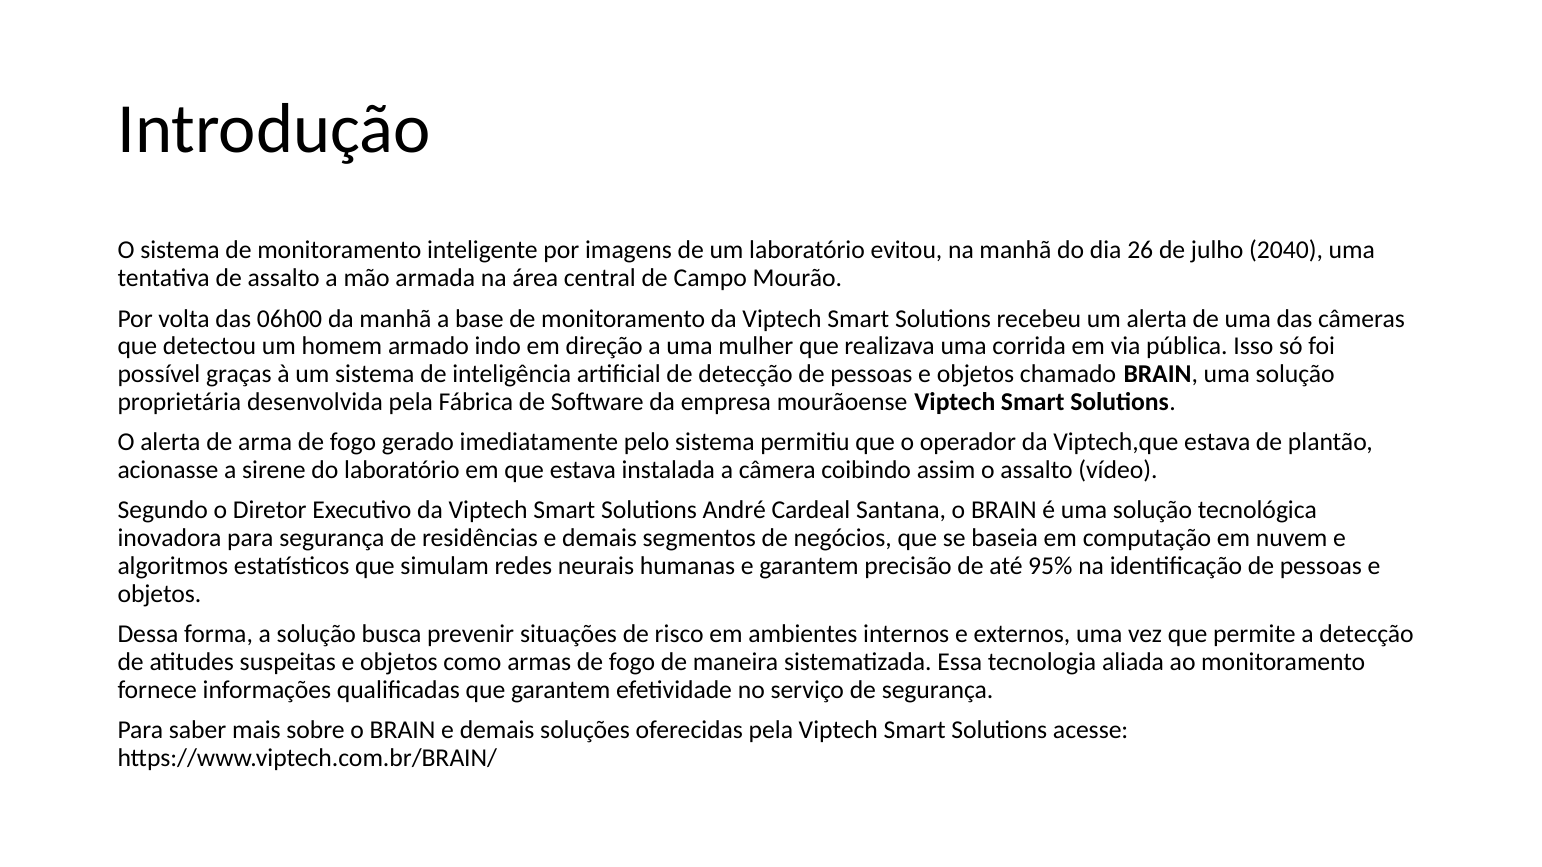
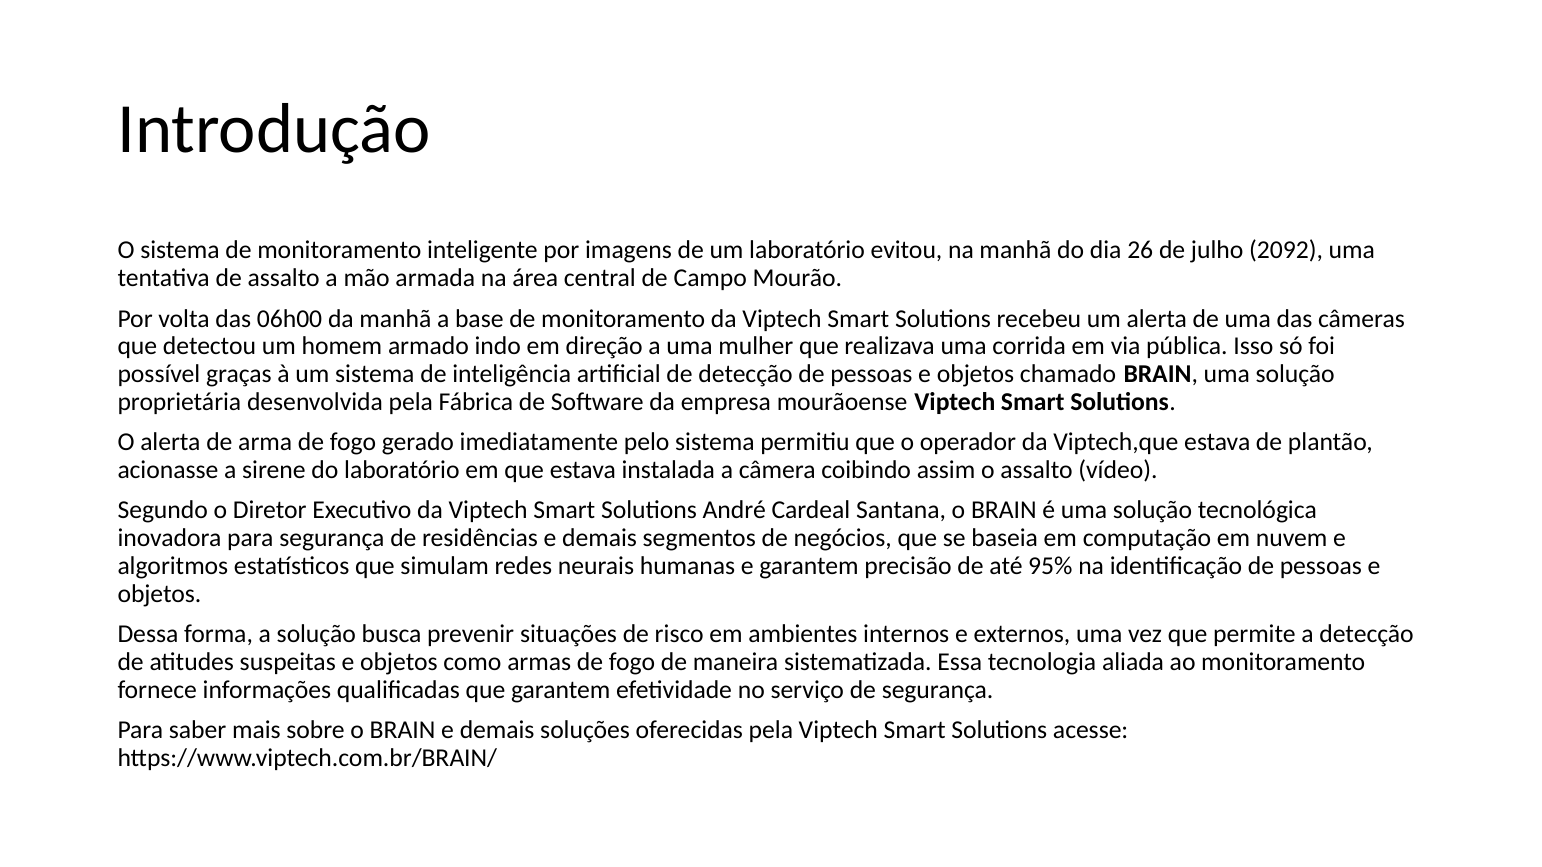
2040: 2040 -> 2092
